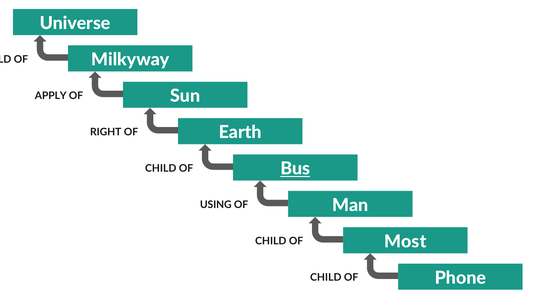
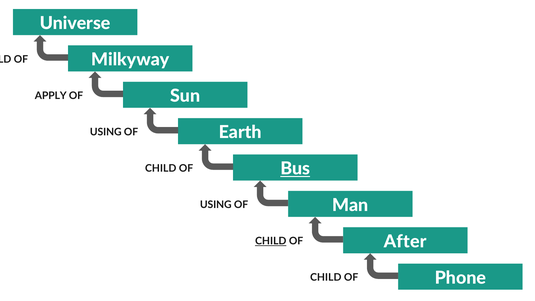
RIGHT at (106, 132): RIGHT -> USING
Most: Most -> After
CHILD at (271, 241) underline: none -> present
